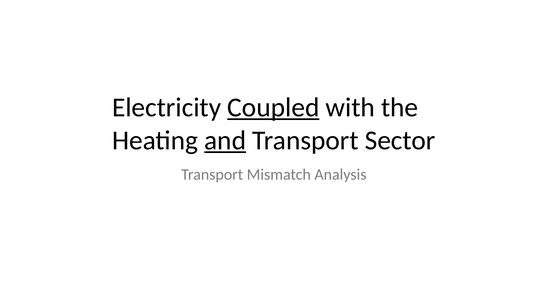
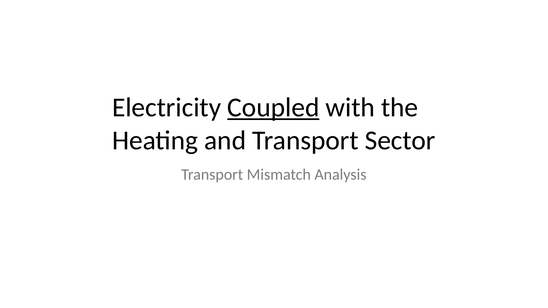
and underline: present -> none
